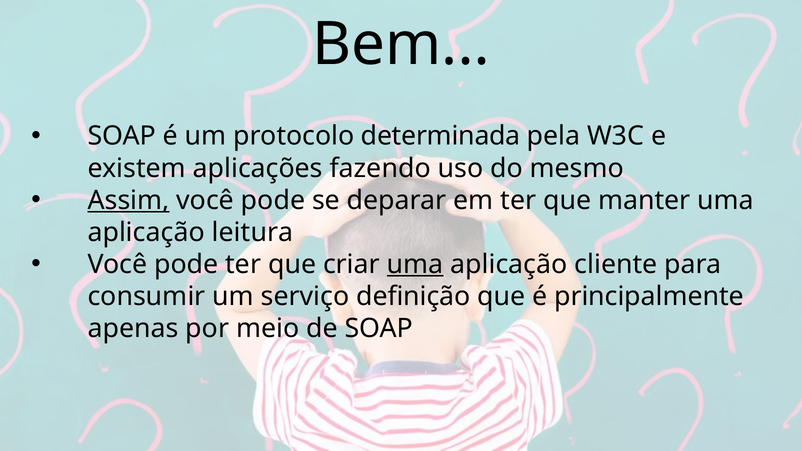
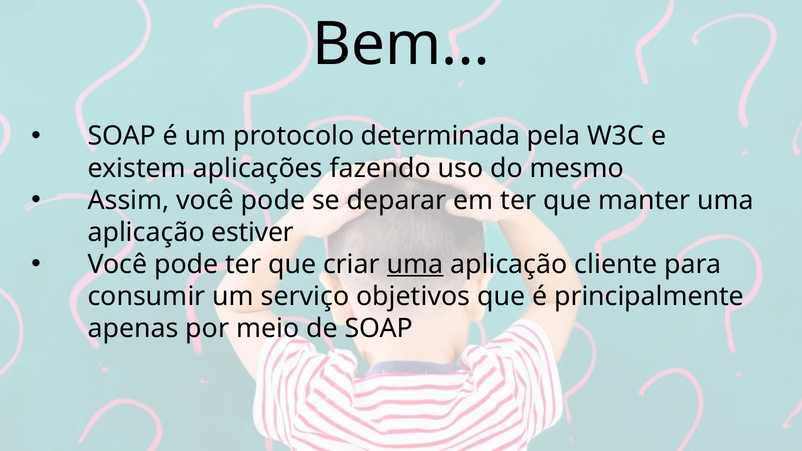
Assim underline: present -> none
leitura: leitura -> estiver
definição: definição -> objetivos
